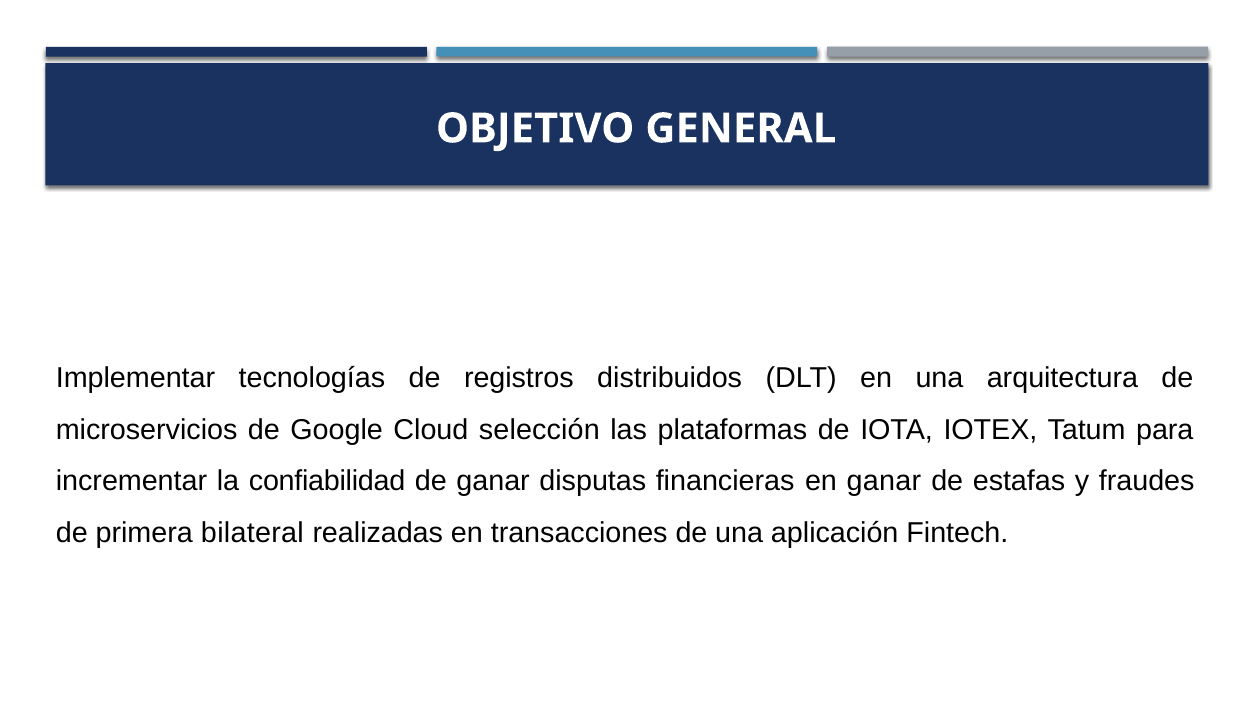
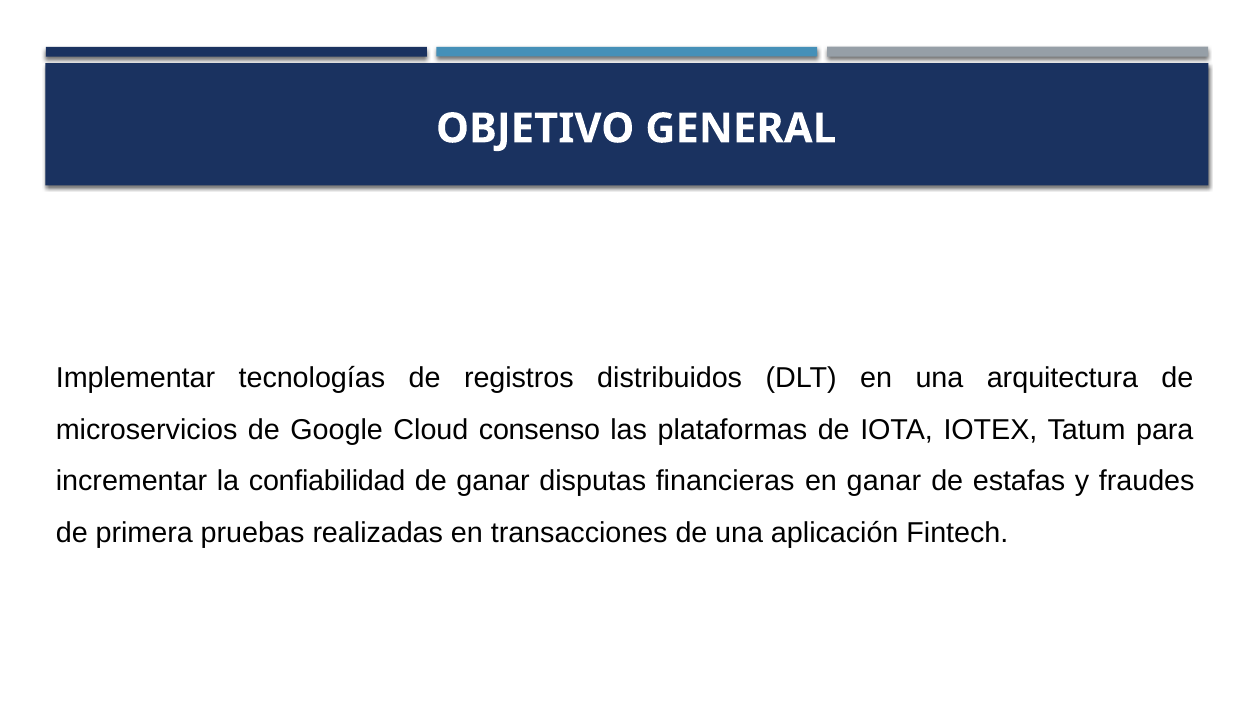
selección: selección -> consenso
bilateral: bilateral -> pruebas
